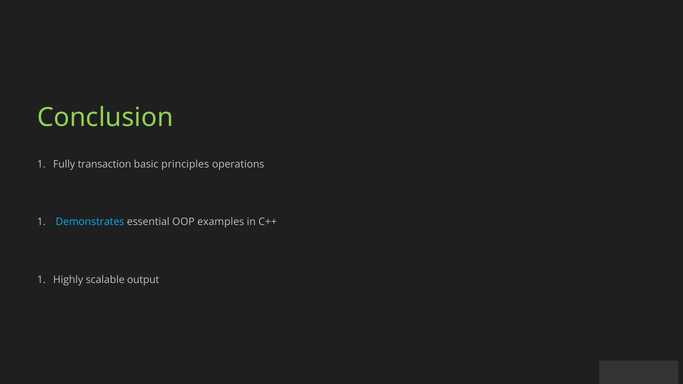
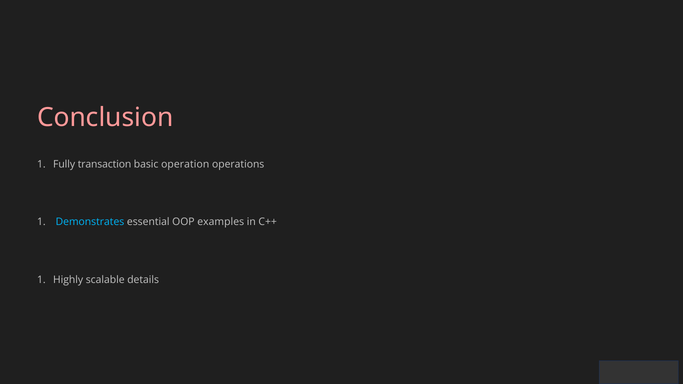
Conclusion colour: light green -> pink
principles: principles -> operation
output: output -> details
